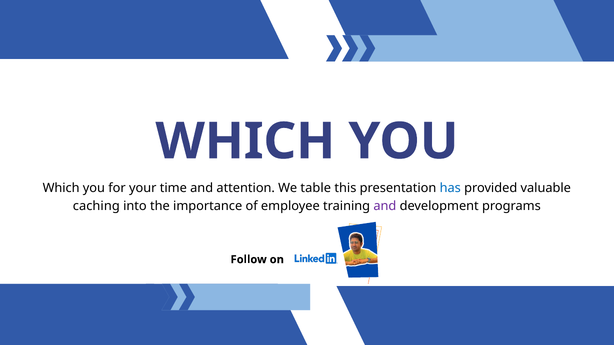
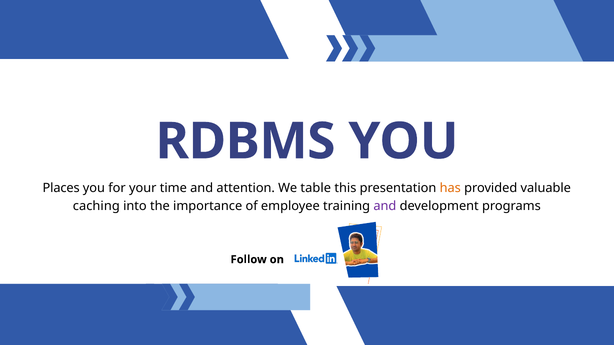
WHICH at (245, 142): WHICH -> RDBMS
Which at (61, 188): Which -> Places
has colour: blue -> orange
